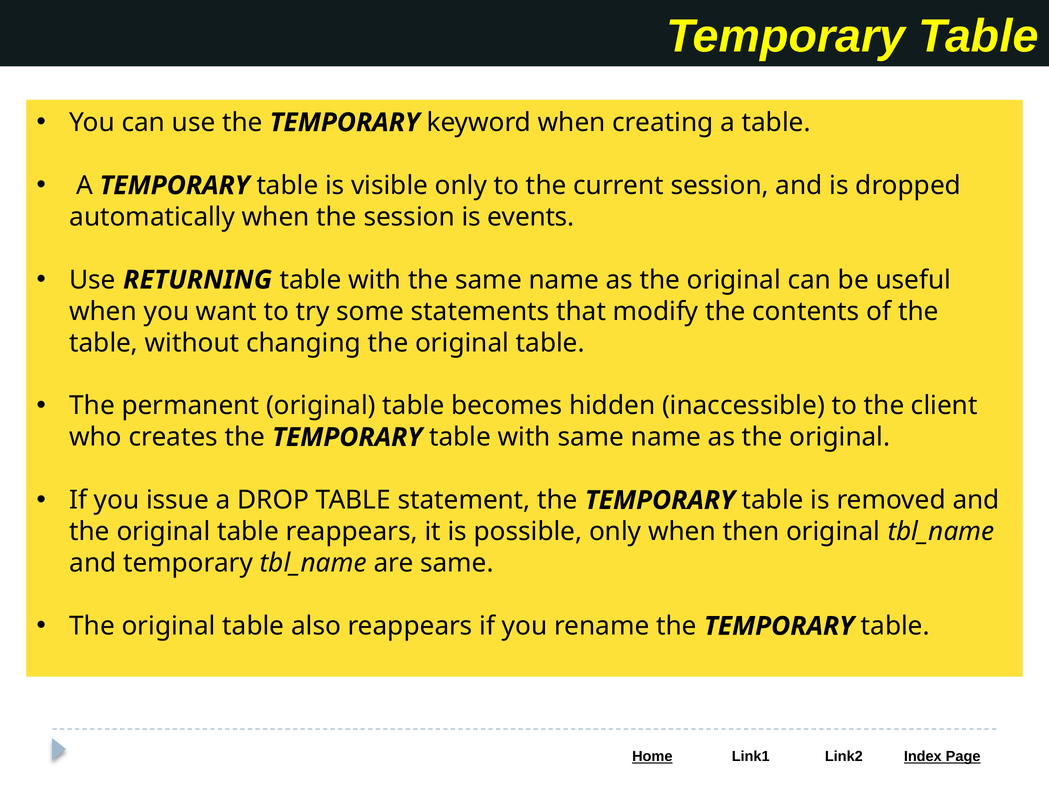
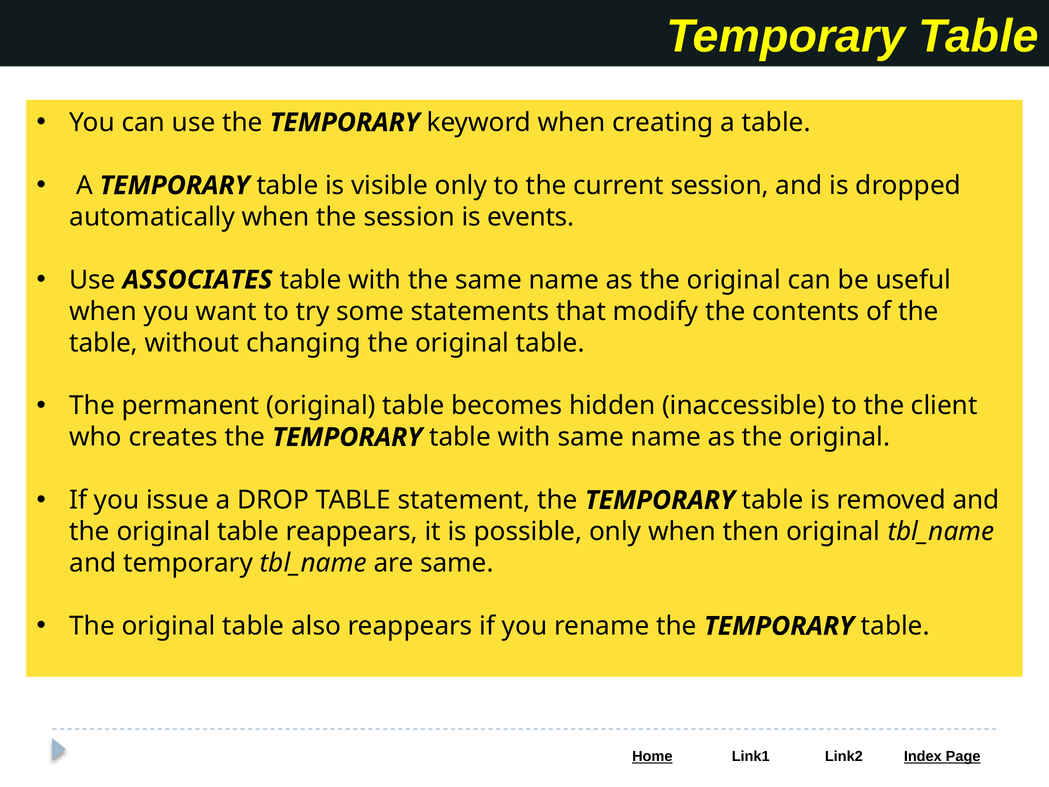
RETURNING: RETURNING -> ASSOCIATES
